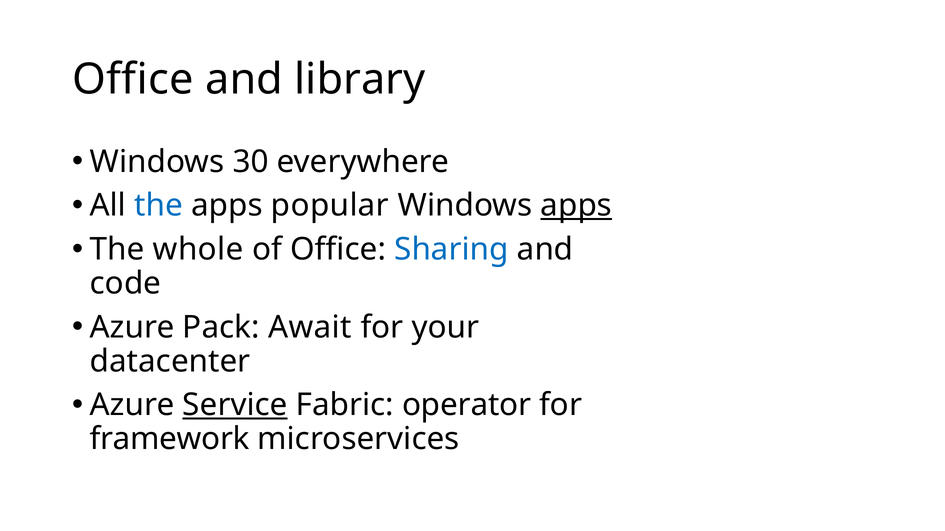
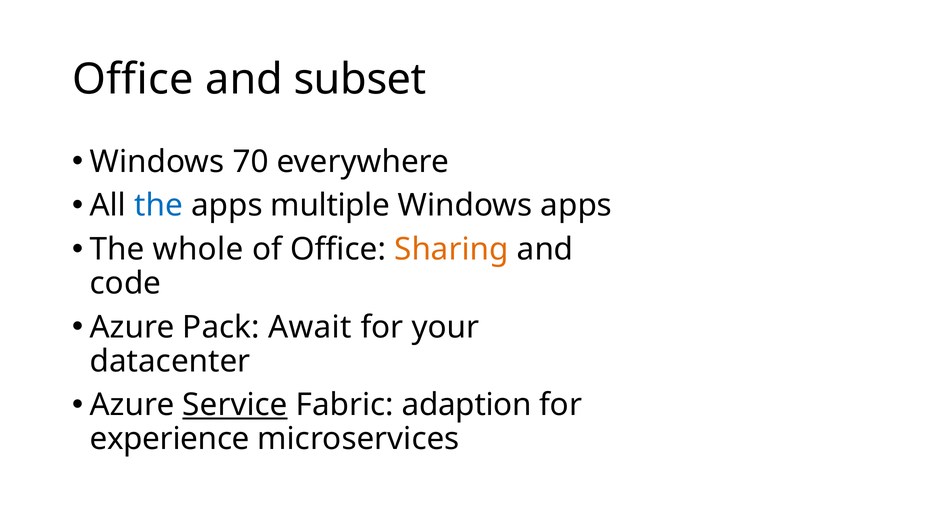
library: library -> subset
30: 30 -> 70
popular: popular -> multiple
apps at (576, 206) underline: present -> none
Sharing colour: blue -> orange
operator: operator -> adaption
framework: framework -> experience
